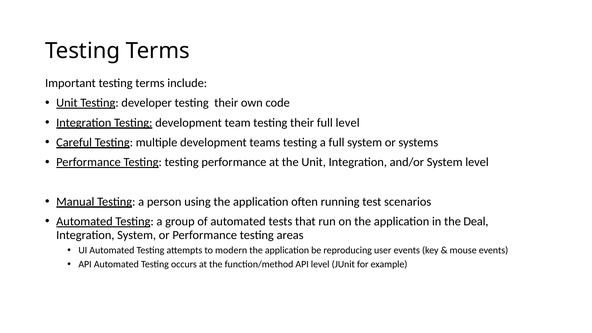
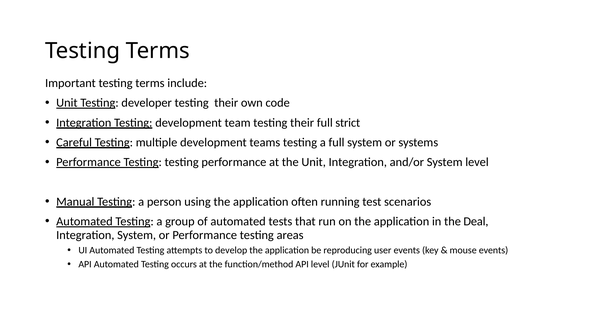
full level: level -> strict
modern: modern -> develop
